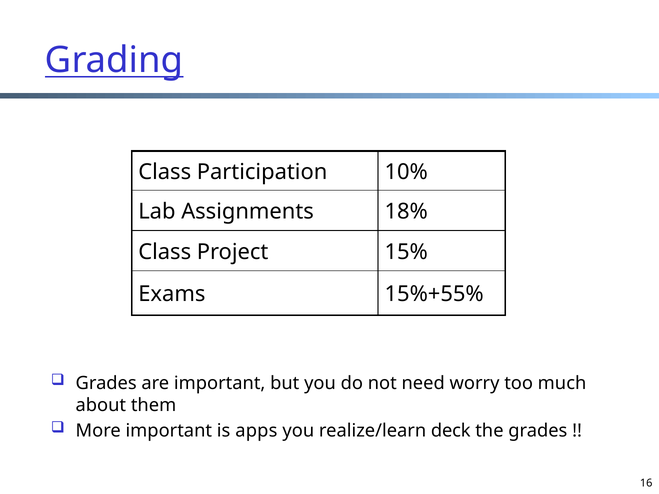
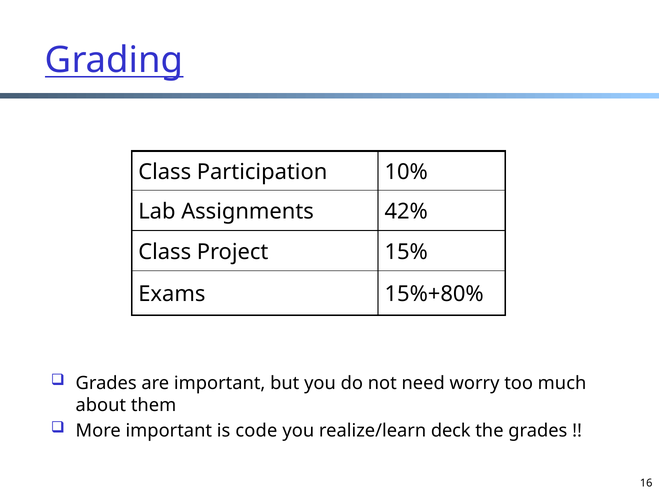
18%: 18% -> 42%
15%+55%: 15%+55% -> 15%+80%
apps: apps -> code
